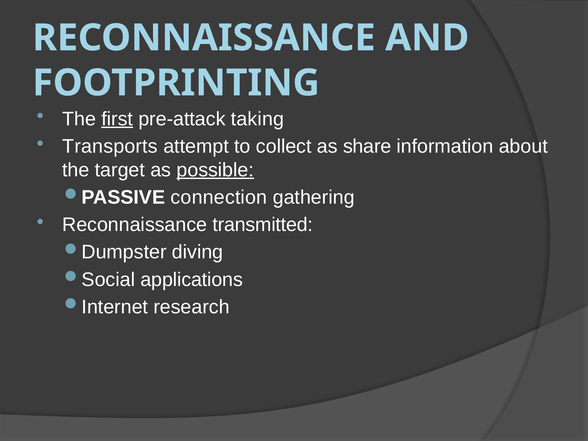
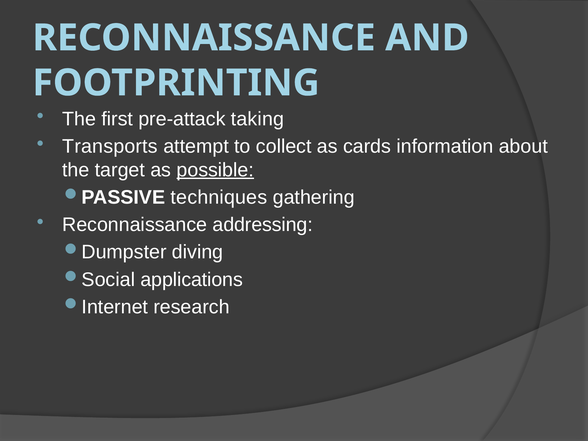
first underline: present -> none
share: share -> cards
connection: connection -> techniques
transmitted: transmitted -> addressing
